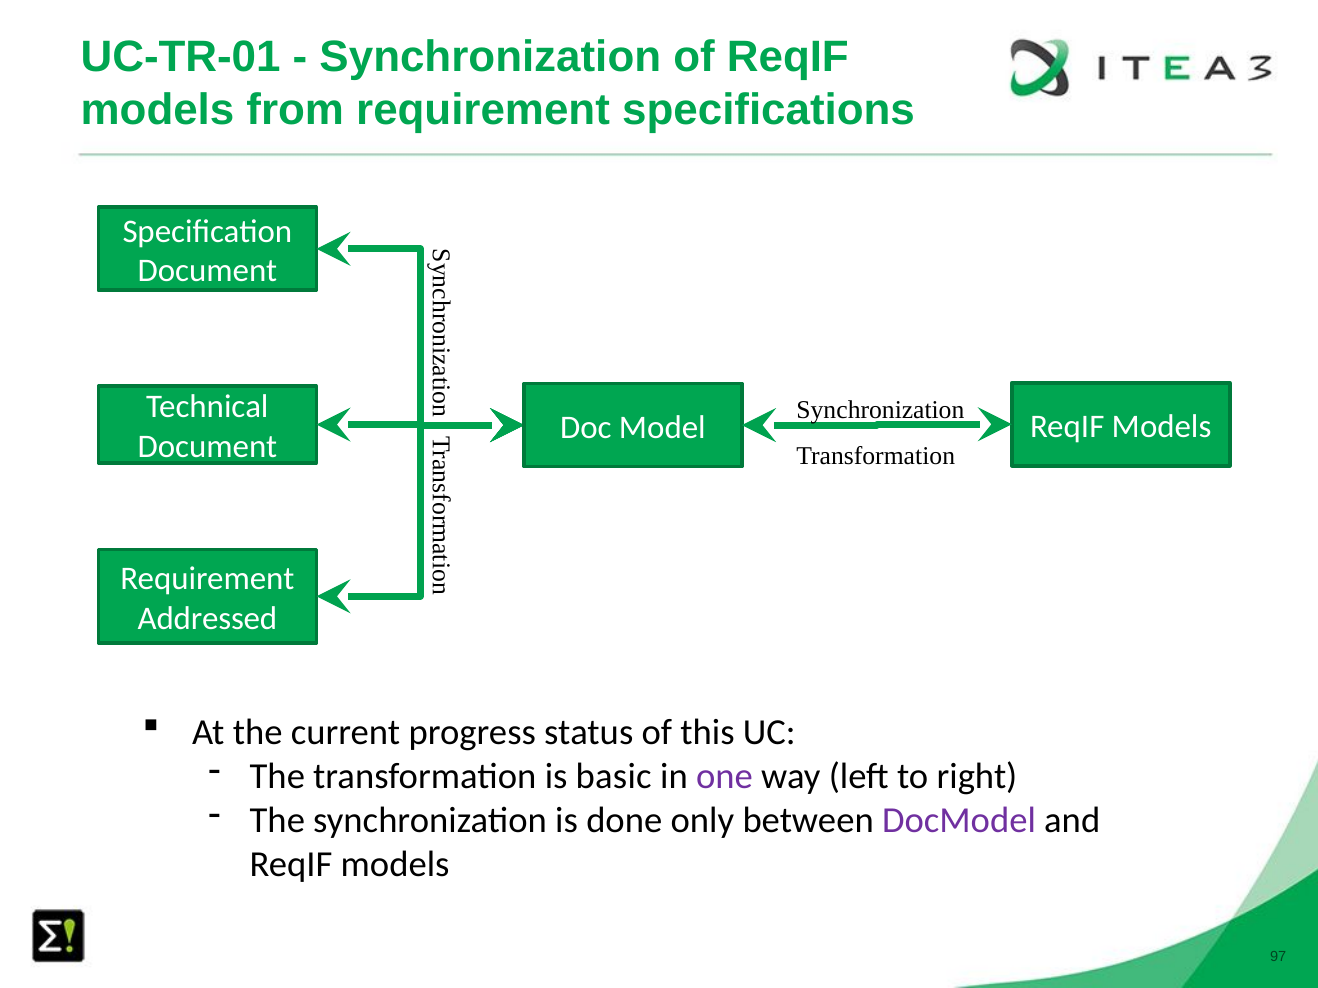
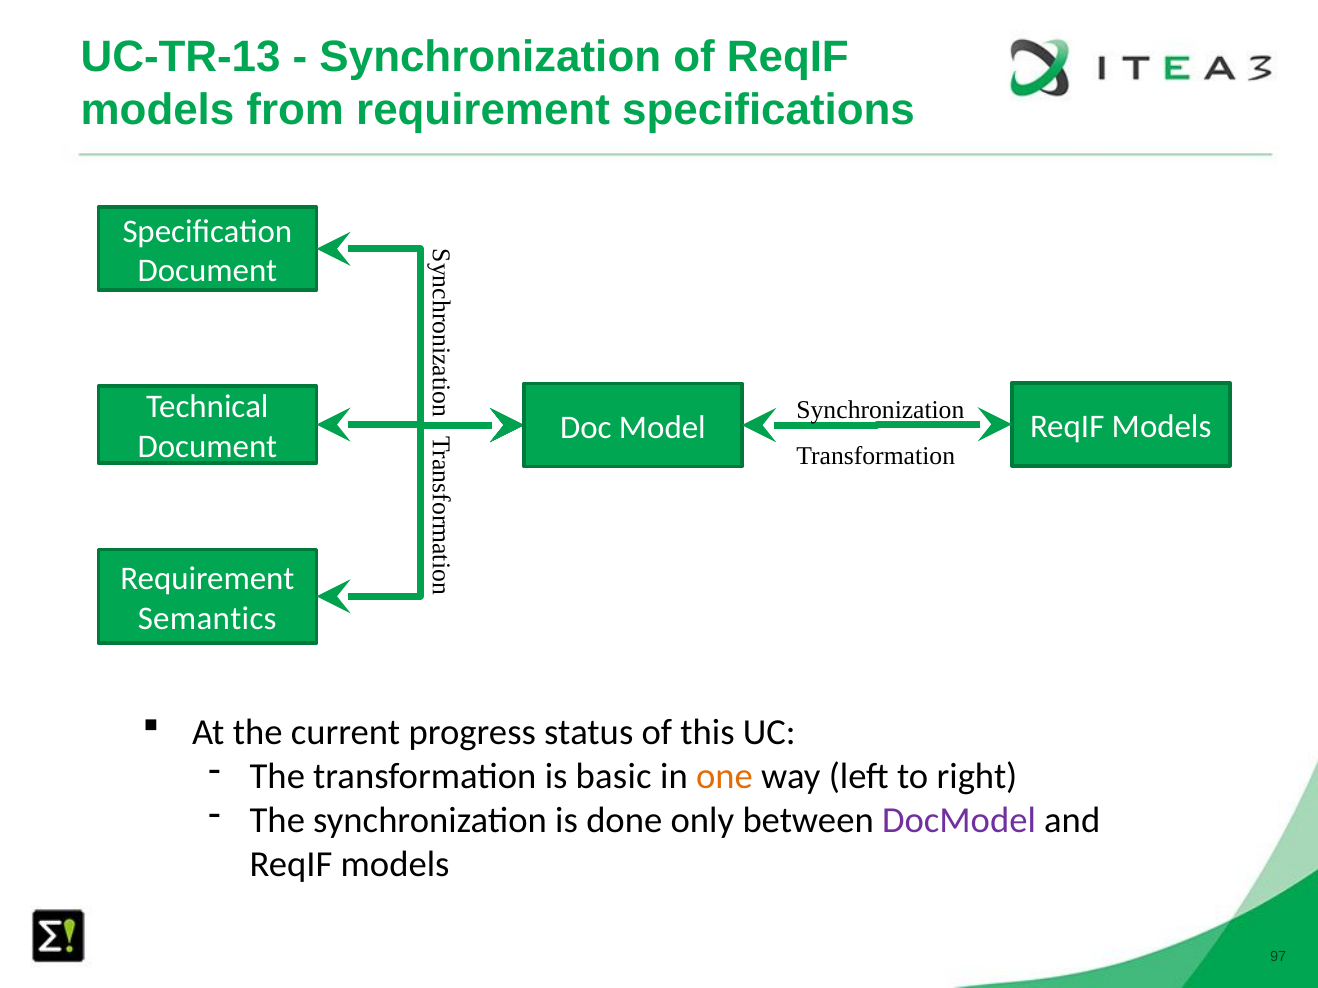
UC-TR-01: UC-TR-01 -> UC-TR-13
Addressed: Addressed -> Semantics
one colour: purple -> orange
